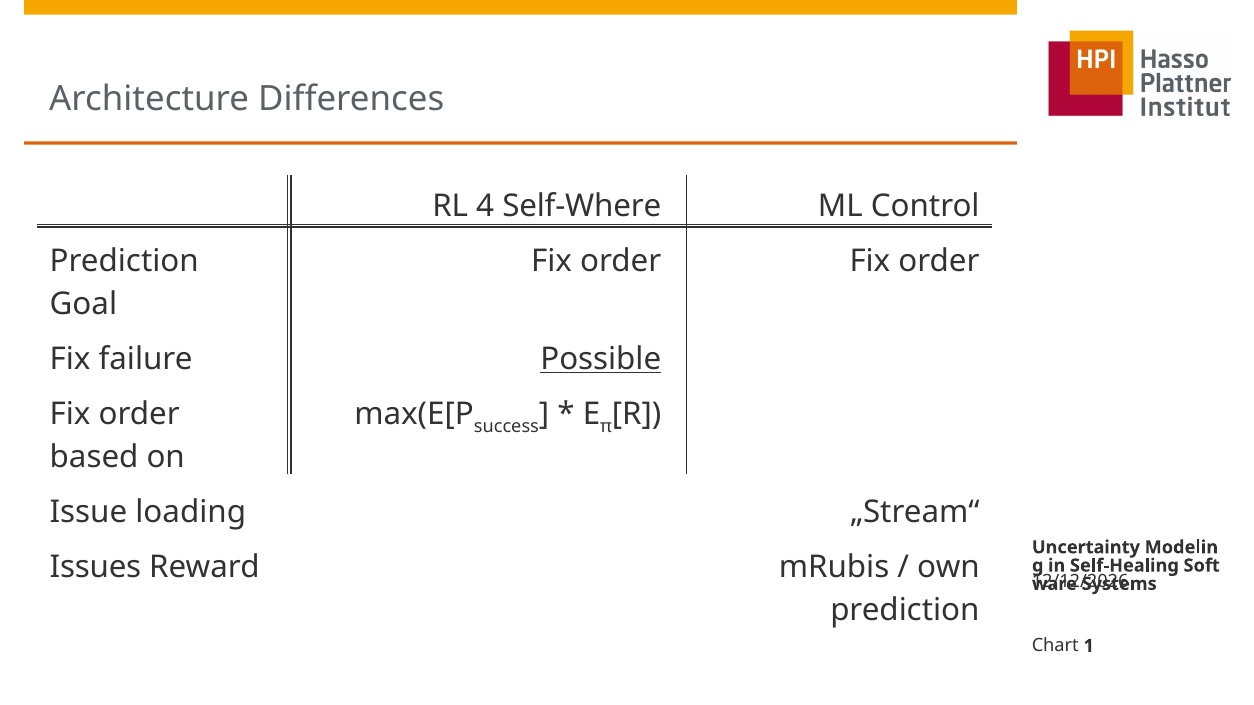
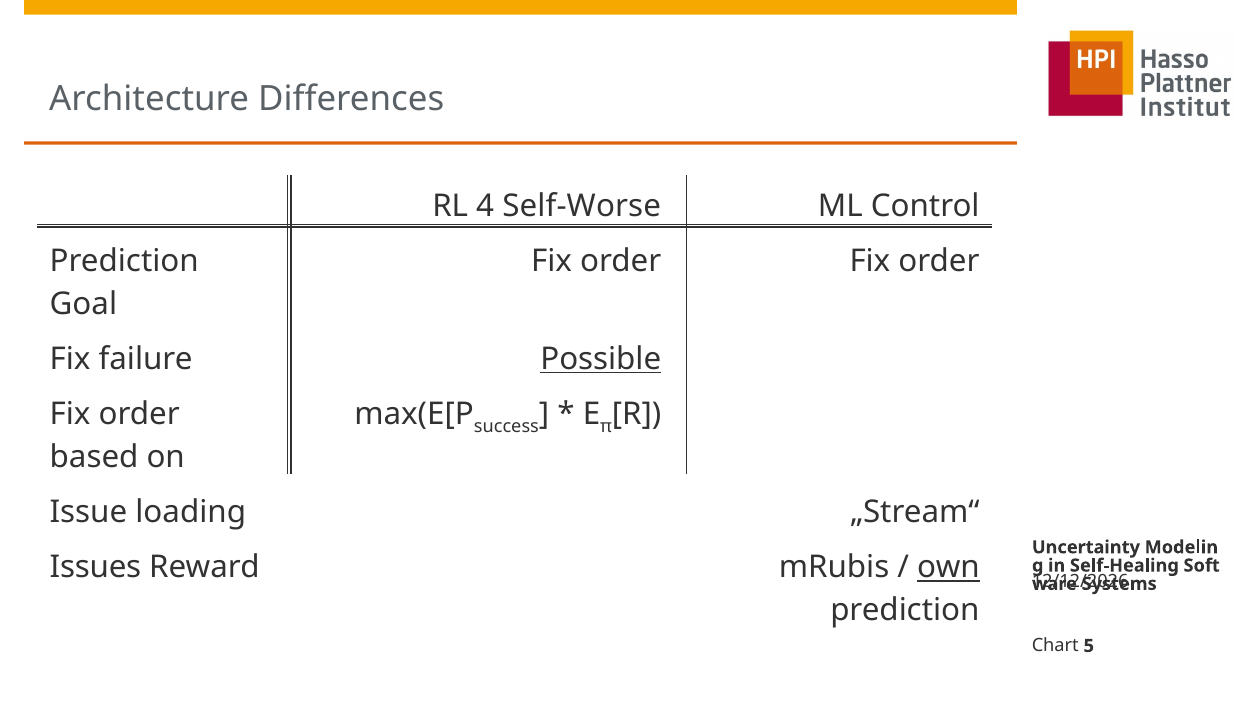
Self-Where: Self-Where -> Self-Worse
own underline: none -> present
1: 1 -> 5
